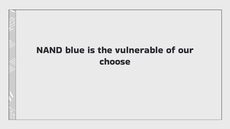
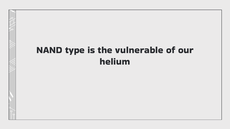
blue: blue -> type
choose: choose -> helium
